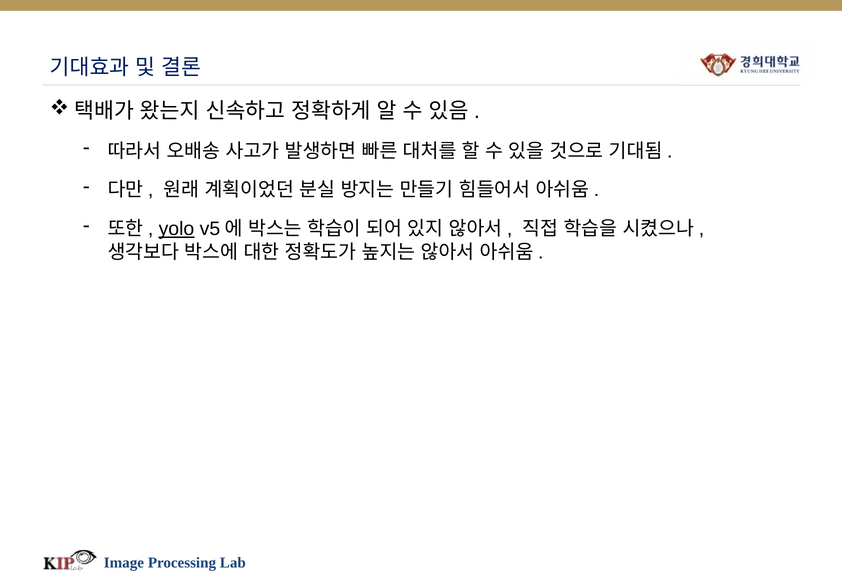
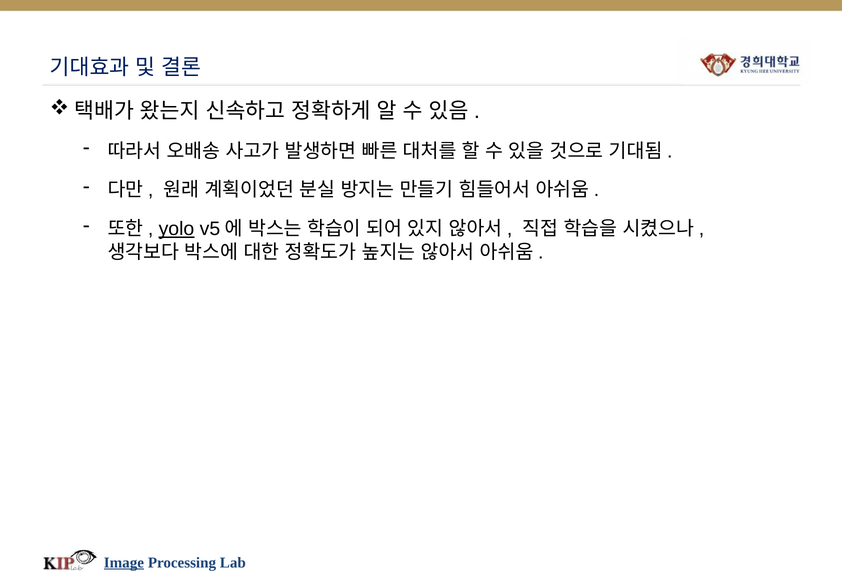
Image underline: none -> present
